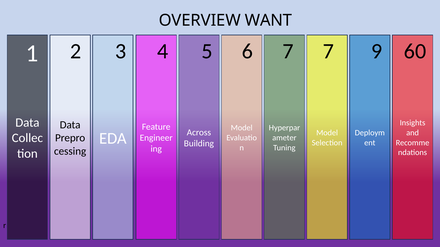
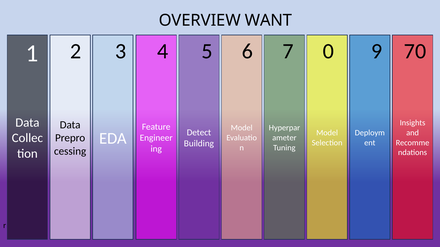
7 7: 7 -> 0
60: 60 -> 70
Across: Across -> Detect
